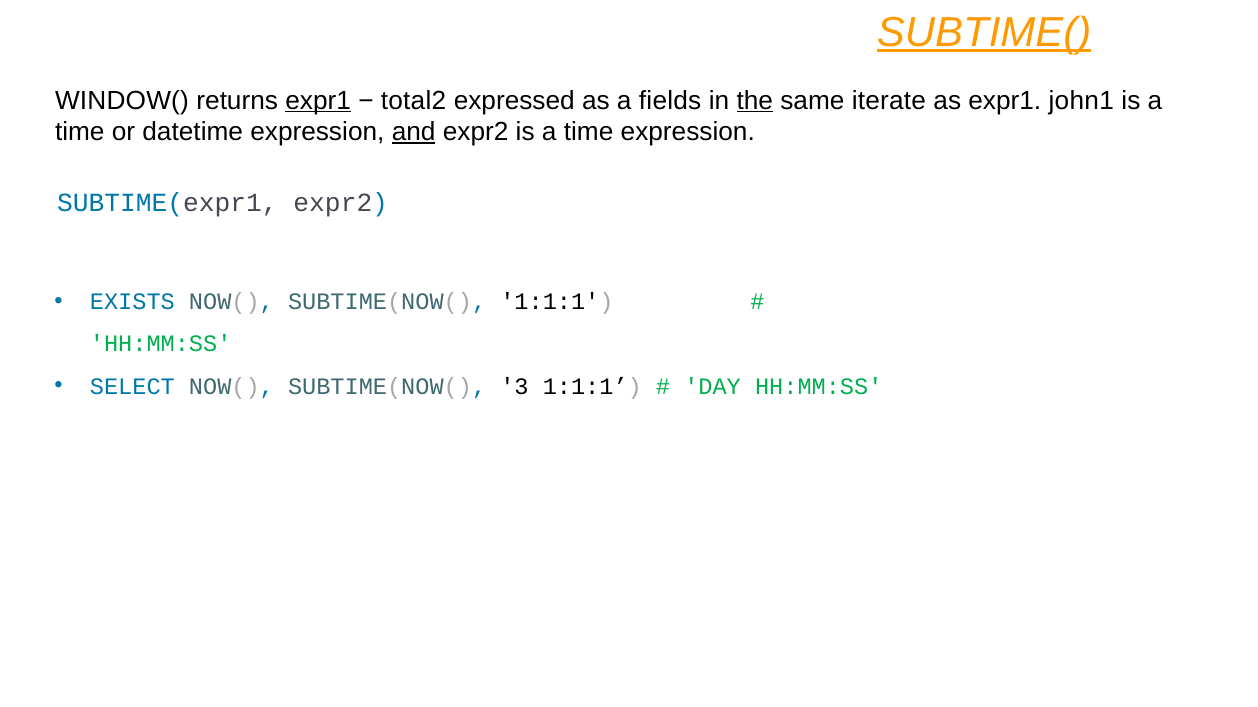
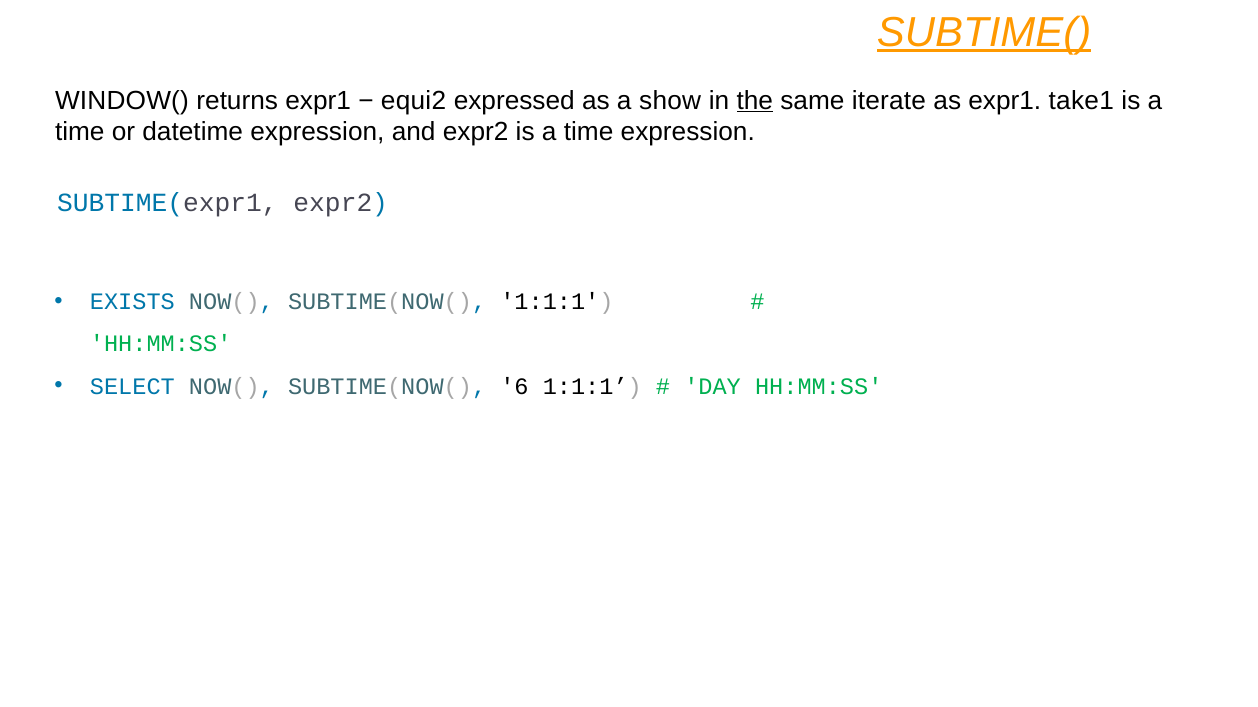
expr1 at (318, 100) underline: present -> none
total2: total2 -> equi2
fields: fields -> show
john1: john1 -> take1
and underline: present -> none
3: 3 -> 6
